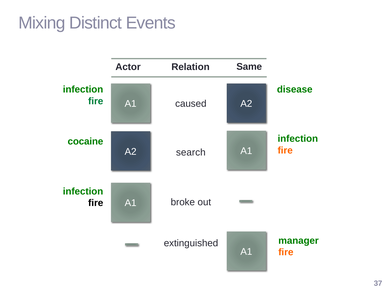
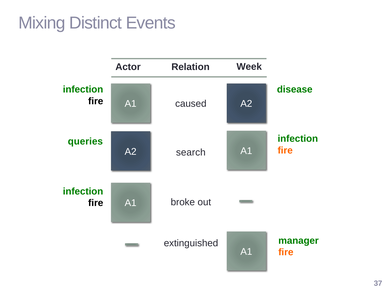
Same: Same -> Week
fire at (96, 101) colour: green -> black
cocaine: cocaine -> queries
